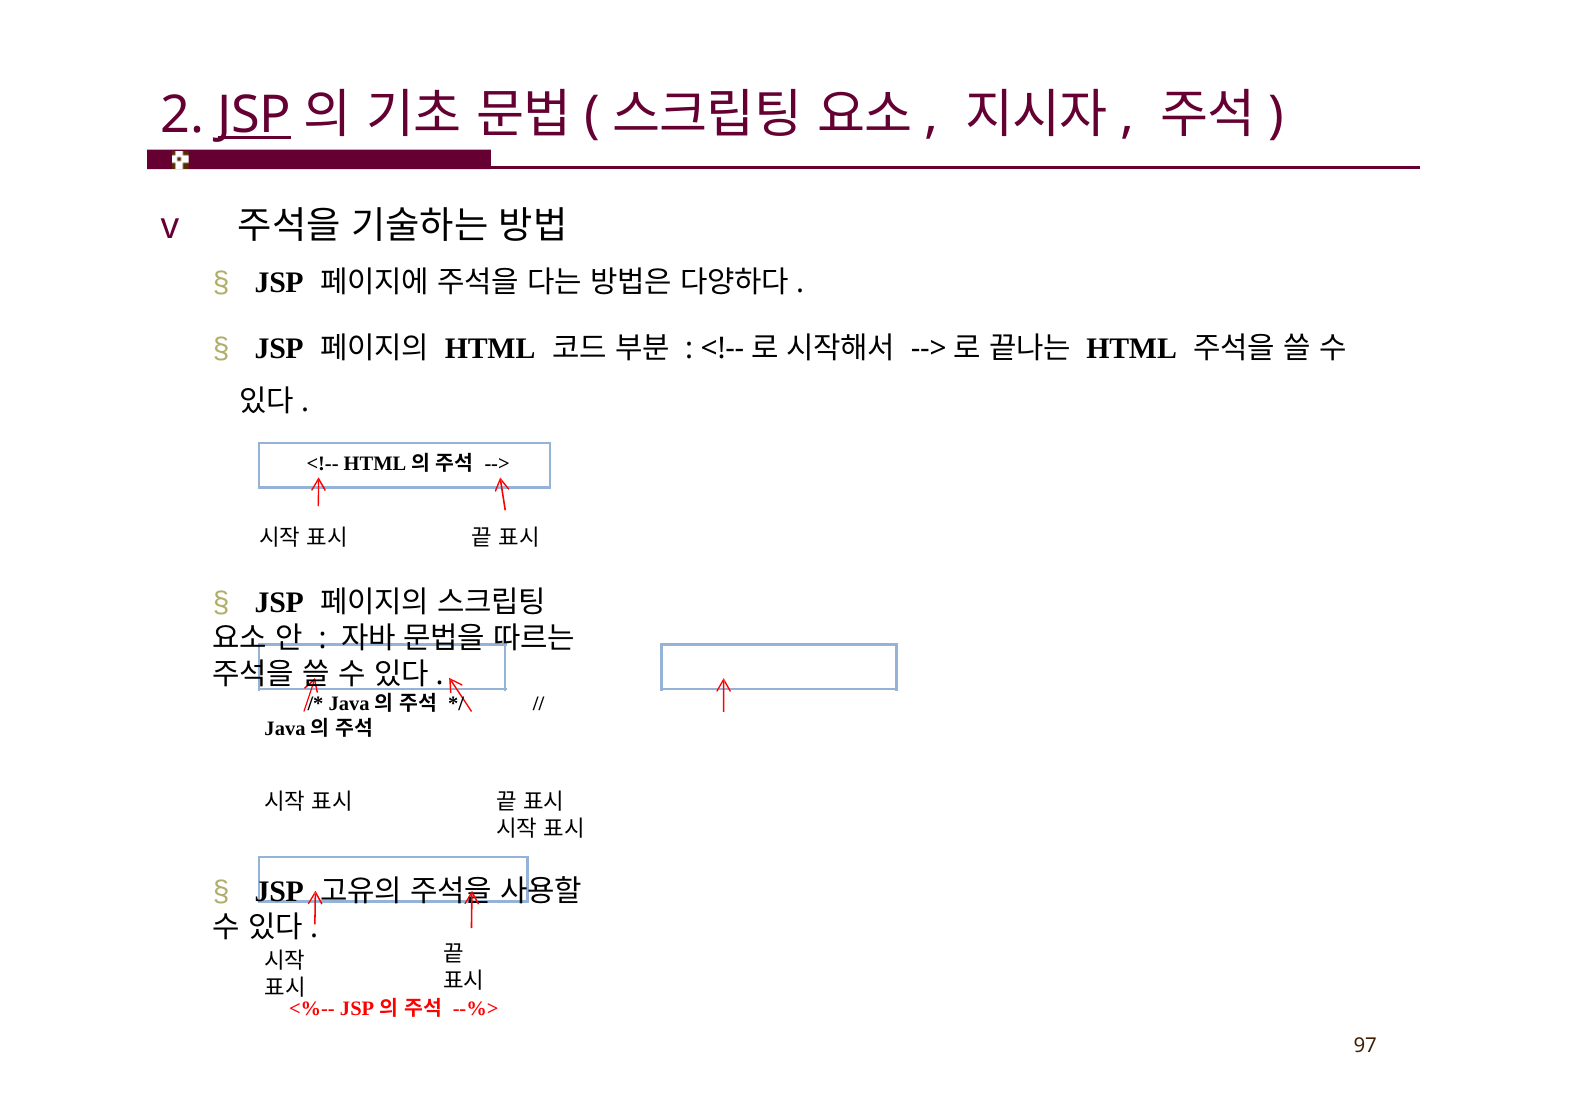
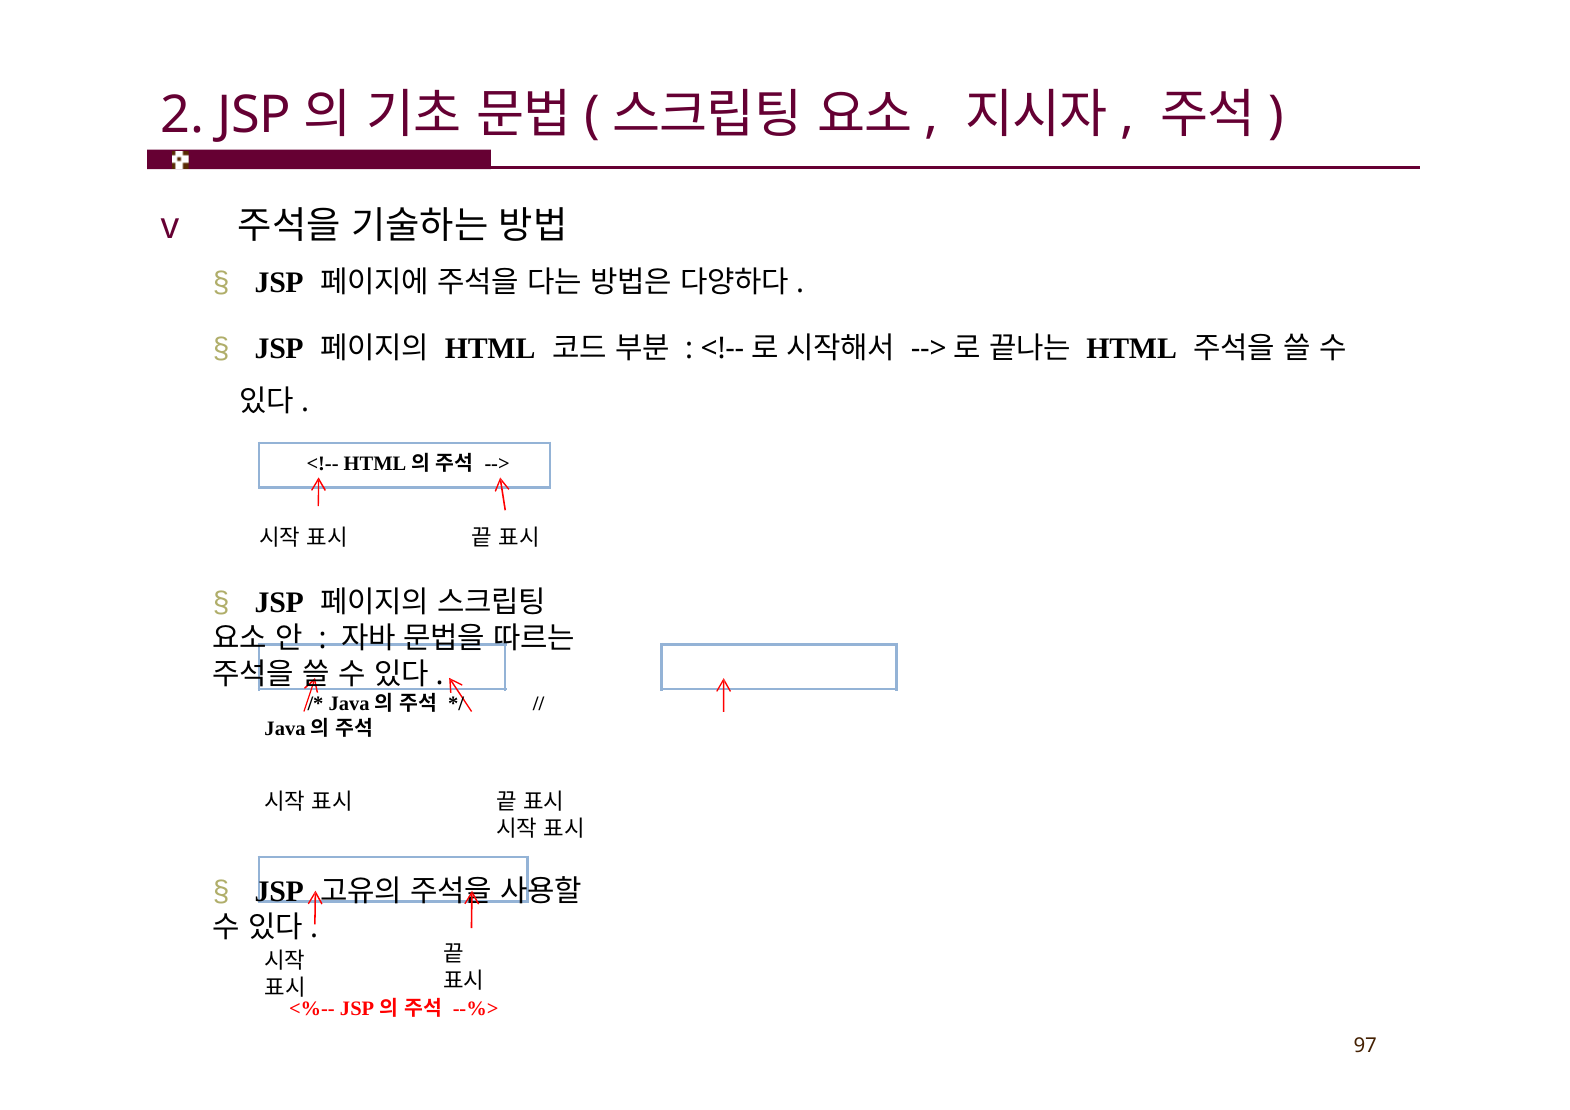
JSP at (255, 115) underline: present -> none
